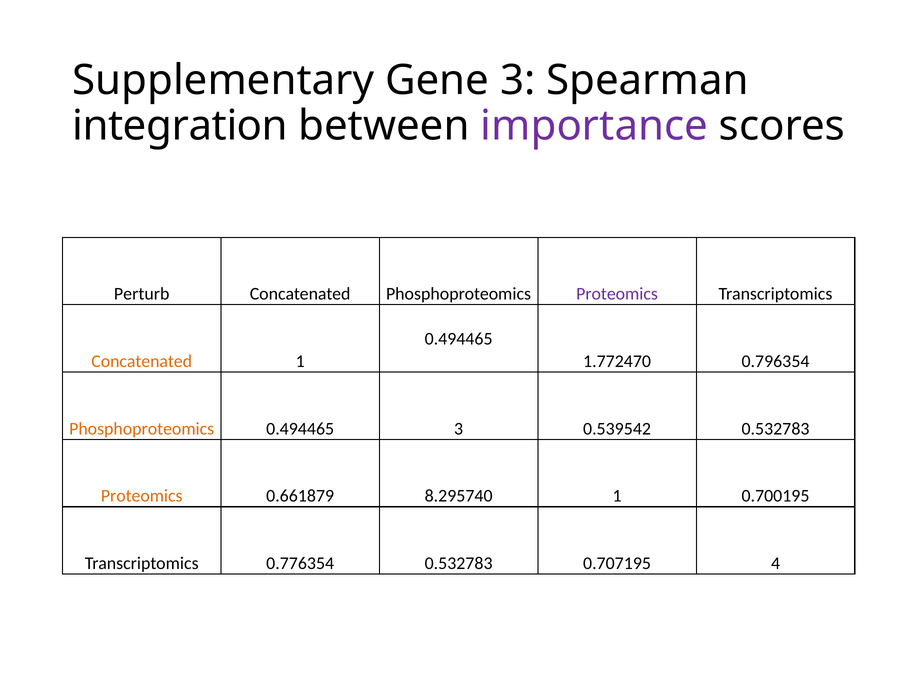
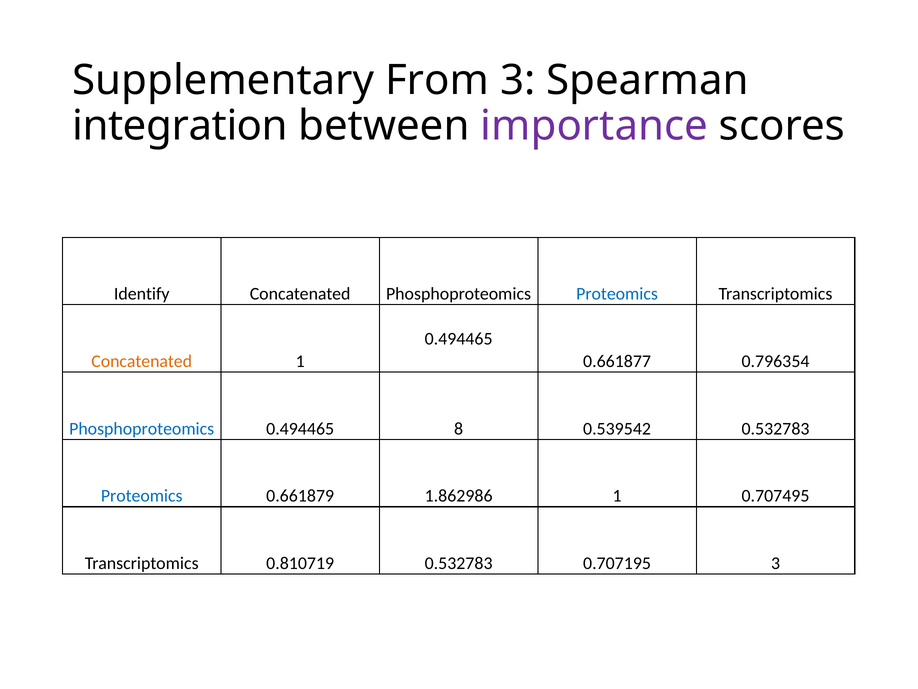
Gene: Gene -> From
Perturb: Perturb -> Identify
Proteomics at (617, 294) colour: purple -> blue
1.772470: 1.772470 -> 0.661877
Phosphoproteomics at (142, 428) colour: orange -> blue
0.494465 3: 3 -> 8
Proteomics at (142, 496) colour: orange -> blue
8.295740: 8.295740 -> 1.862986
0.700195: 0.700195 -> 0.707495
0.776354: 0.776354 -> 0.810719
0.707195 4: 4 -> 3
